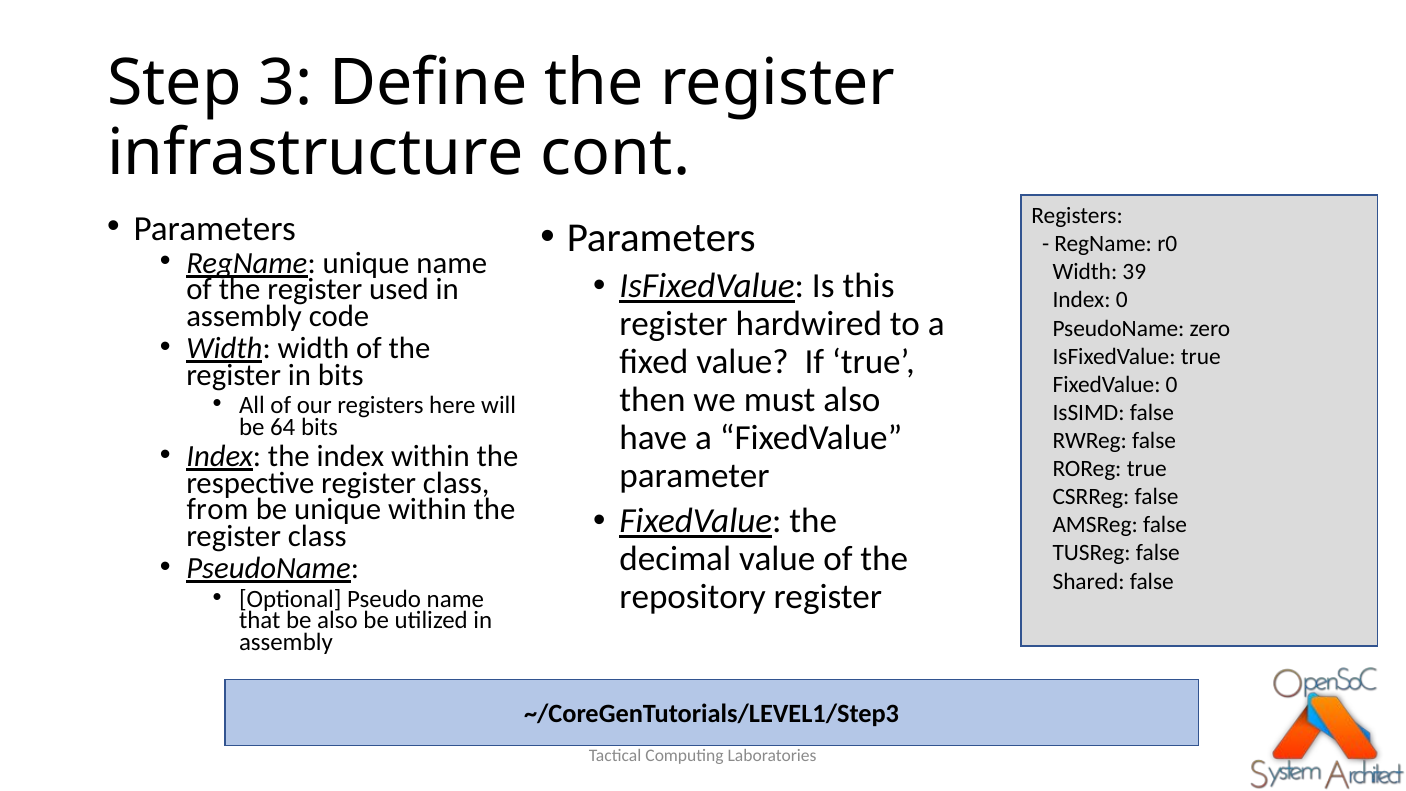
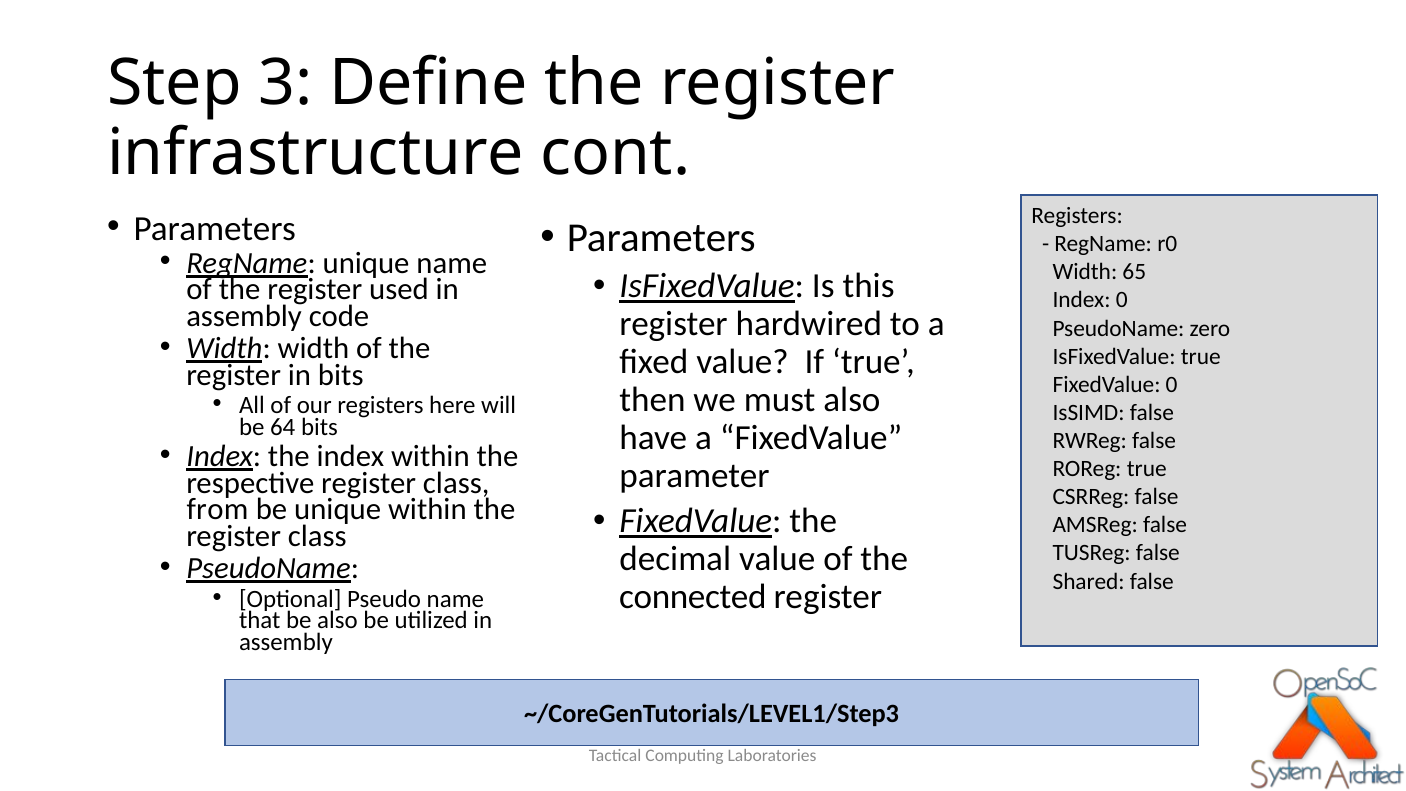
39: 39 -> 65
repository: repository -> connected
